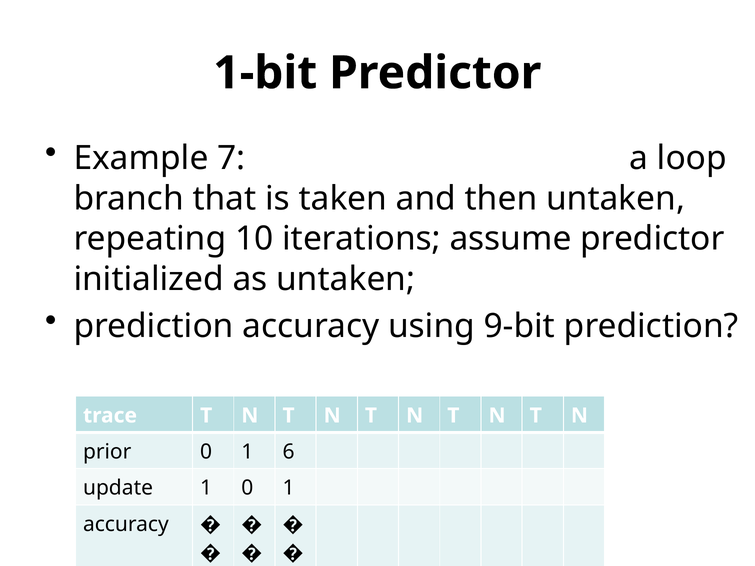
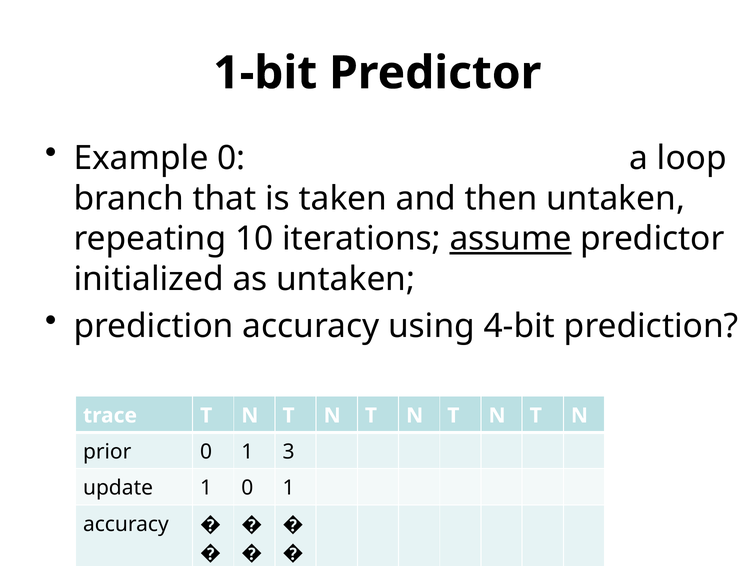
Example 7: 7 -> 0
assume underline: none -> present
9-bit: 9-bit -> 4-bit
6: 6 -> 3
